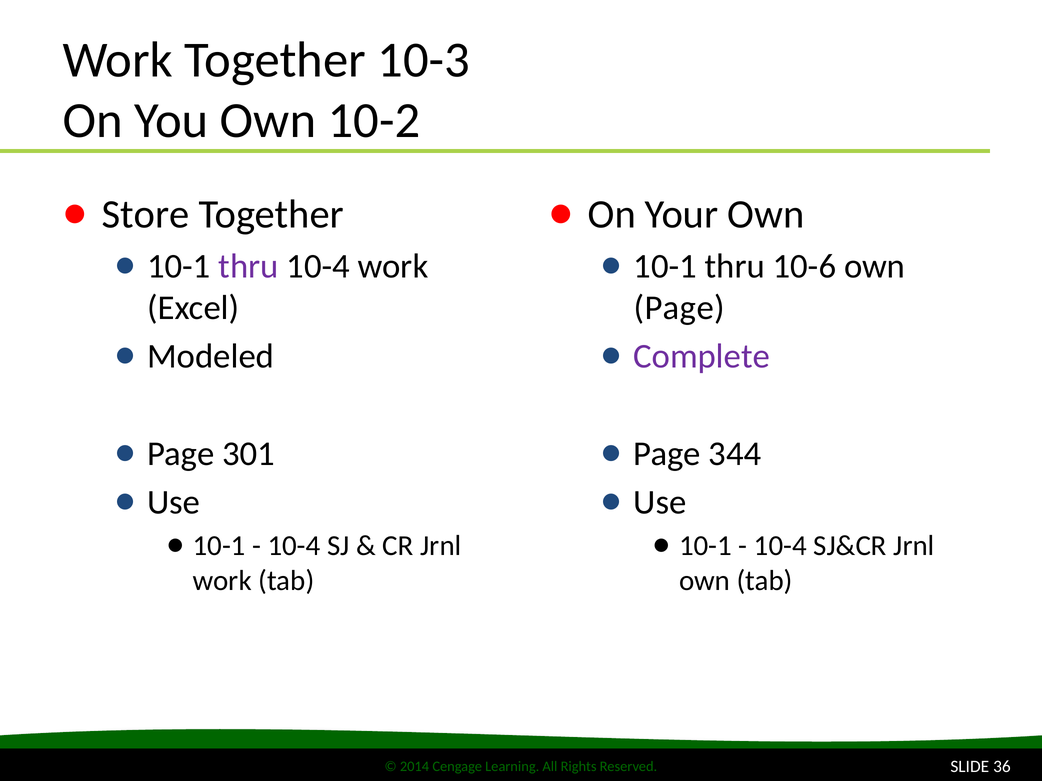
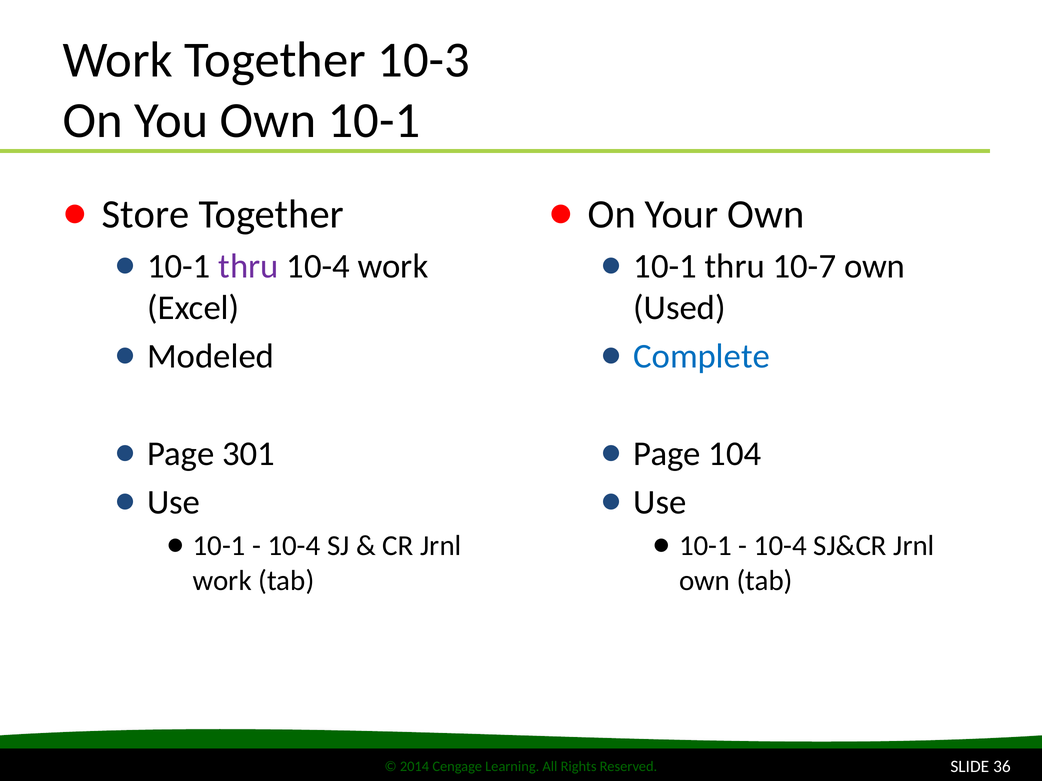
Own 10-2: 10-2 -> 10-1
10-6: 10-6 -> 10-7
Page at (679, 308): Page -> Used
Complete colour: purple -> blue
344: 344 -> 104
